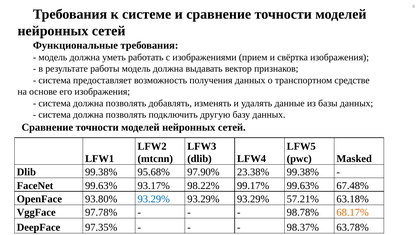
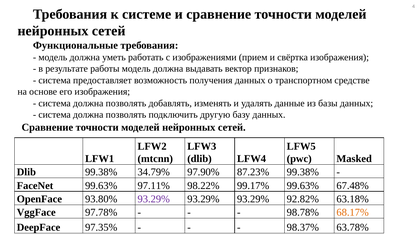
95.68%: 95.68% -> 34.79%
23.38%: 23.38% -> 87.23%
93.17%: 93.17% -> 97.11%
93.29% at (154, 199) colour: blue -> purple
57.21%: 57.21% -> 92.82%
